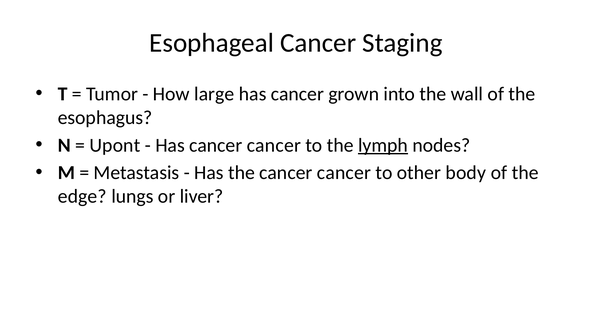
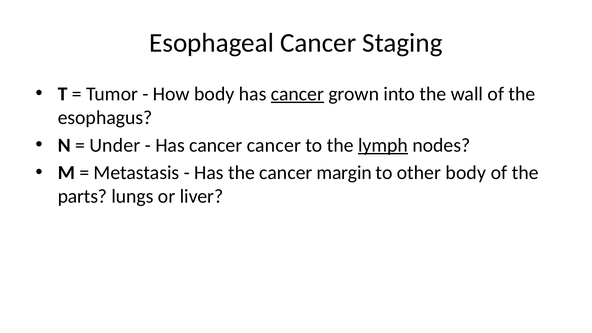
How large: large -> body
cancer at (297, 94) underline: none -> present
Upont: Upont -> Under
the cancer cancer: cancer -> margin
edge: edge -> parts
